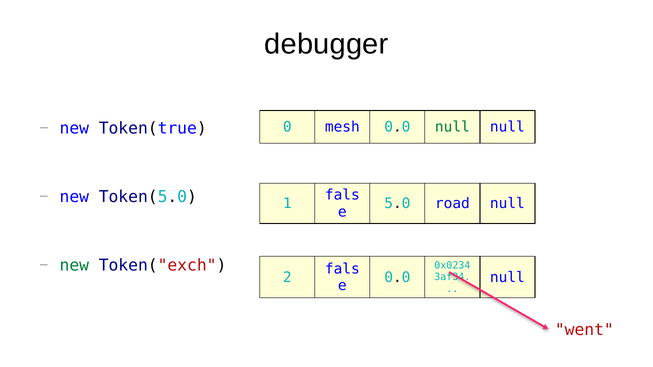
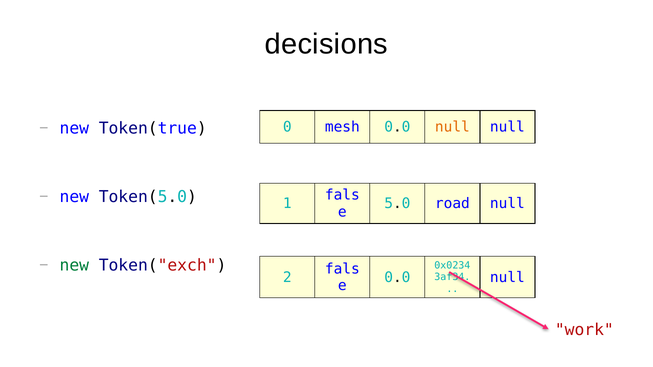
debugger: debugger -> decisions
null at (452, 127) colour: green -> orange
went: went -> work
